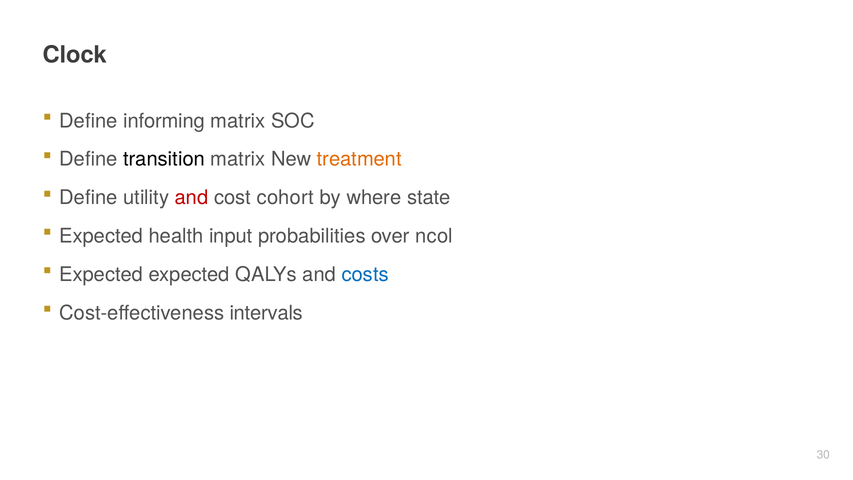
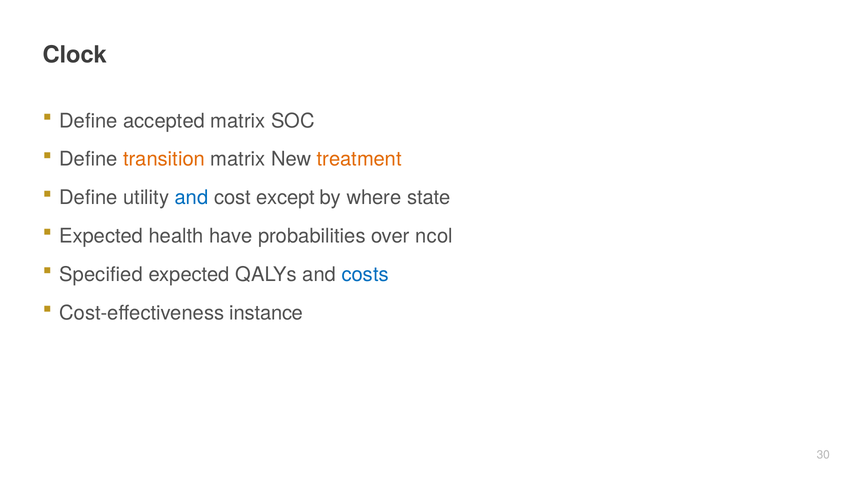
informing: informing -> accepted
transition colour: black -> orange
and at (191, 198) colour: red -> blue
cohort: cohort -> except
input: input -> have
Expected at (101, 274): Expected -> Specified
intervals: intervals -> instance
